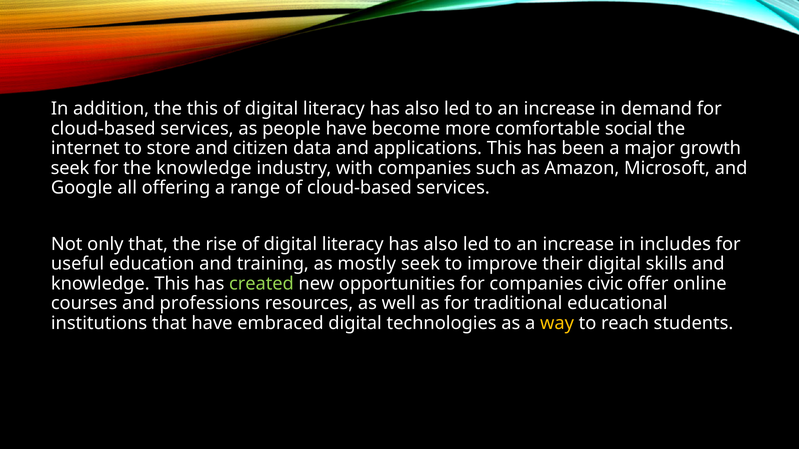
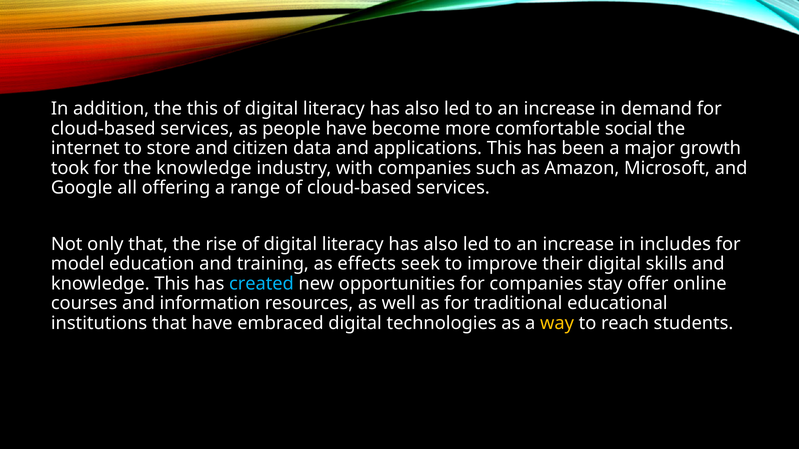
seek at (70, 168): seek -> took
useful: useful -> model
mostly: mostly -> effects
created colour: light green -> light blue
civic: civic -> stay
professions: professions -> information
